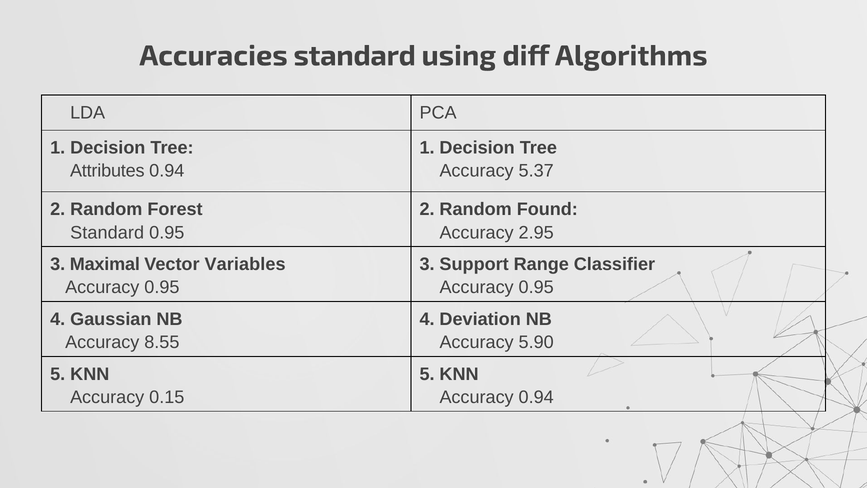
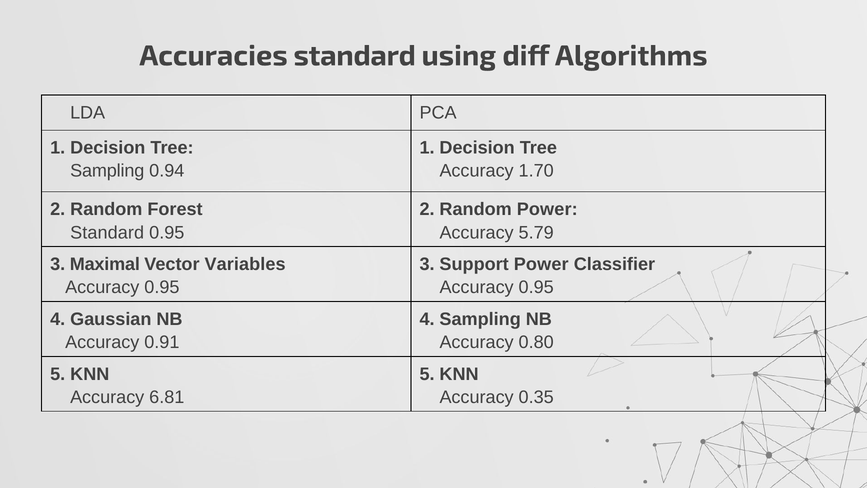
Attributes at (107, 171): Attributes -> Sampling
5.37: 5.37 -> 1.70
Random Found: Found -> Power
2.95: 2.95 -> 5.79
Support Range: Range -> Power
4 Deviation: Deviation -> Sampling
8.55: 8.55 -> 0.91
5.90: 5.90 -> 0.80
0.15: 0.15 -> 6.81
Accuracy 0.94: 0.94 -> 0.35
